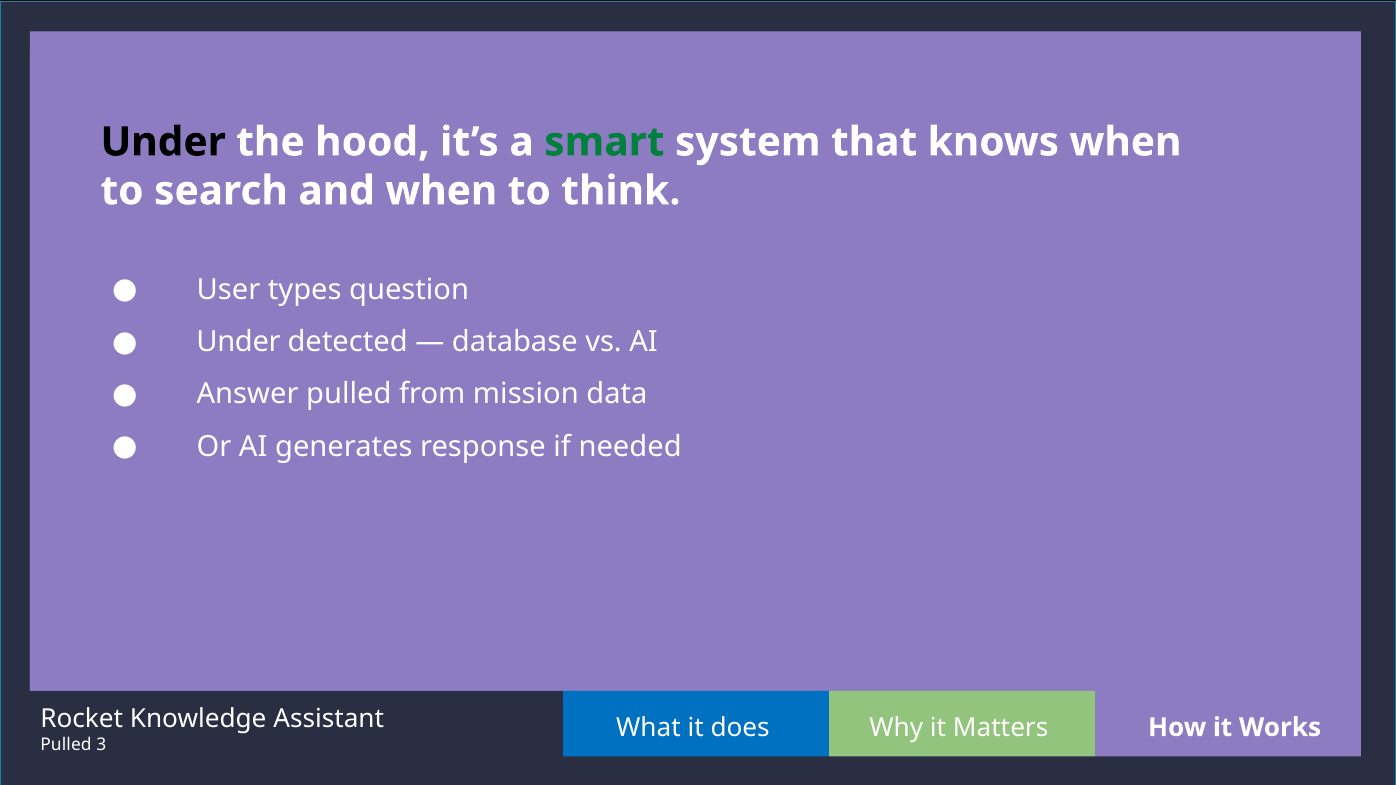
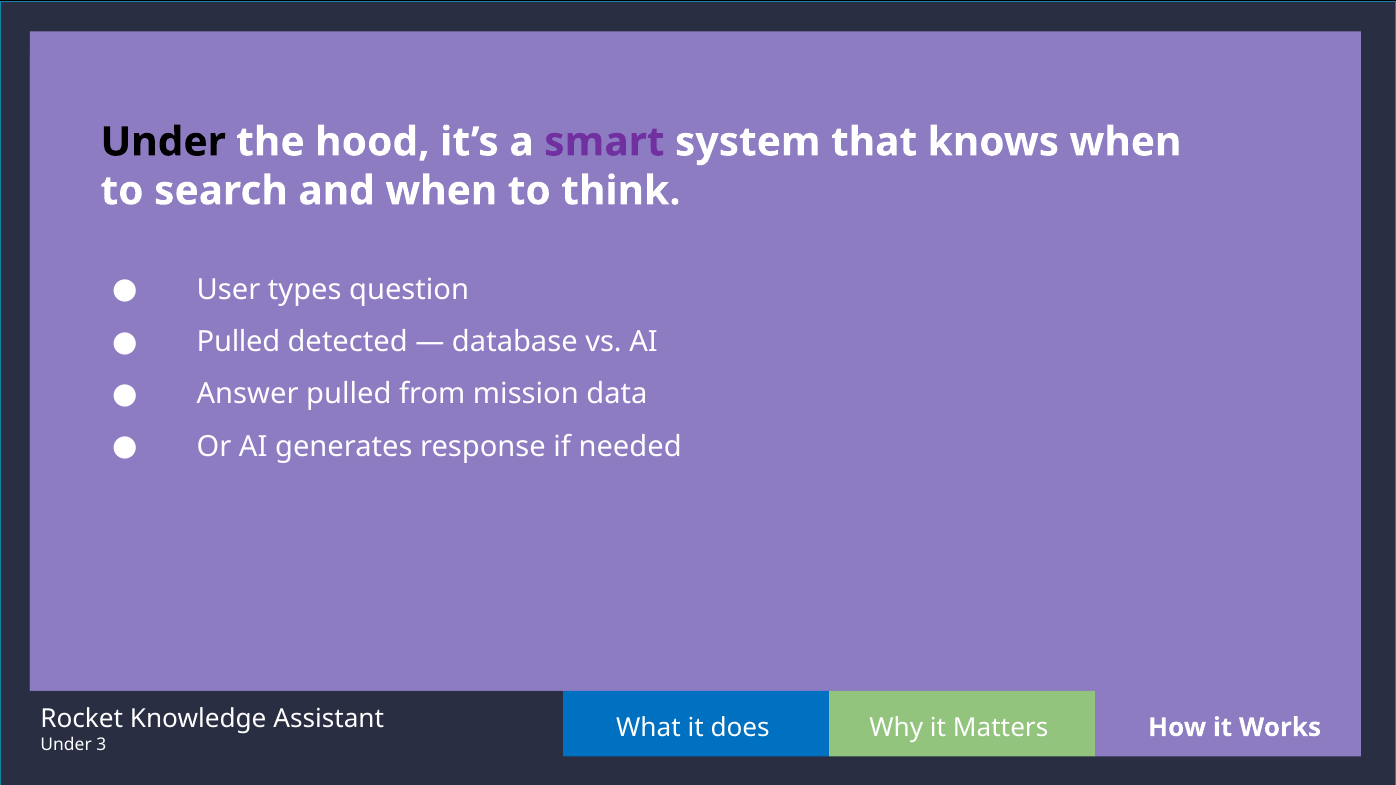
smart colour: green -> purple
Under at (238, 342): Under -> Pulled
Pulled at (66, 745): Pulled -> Under
